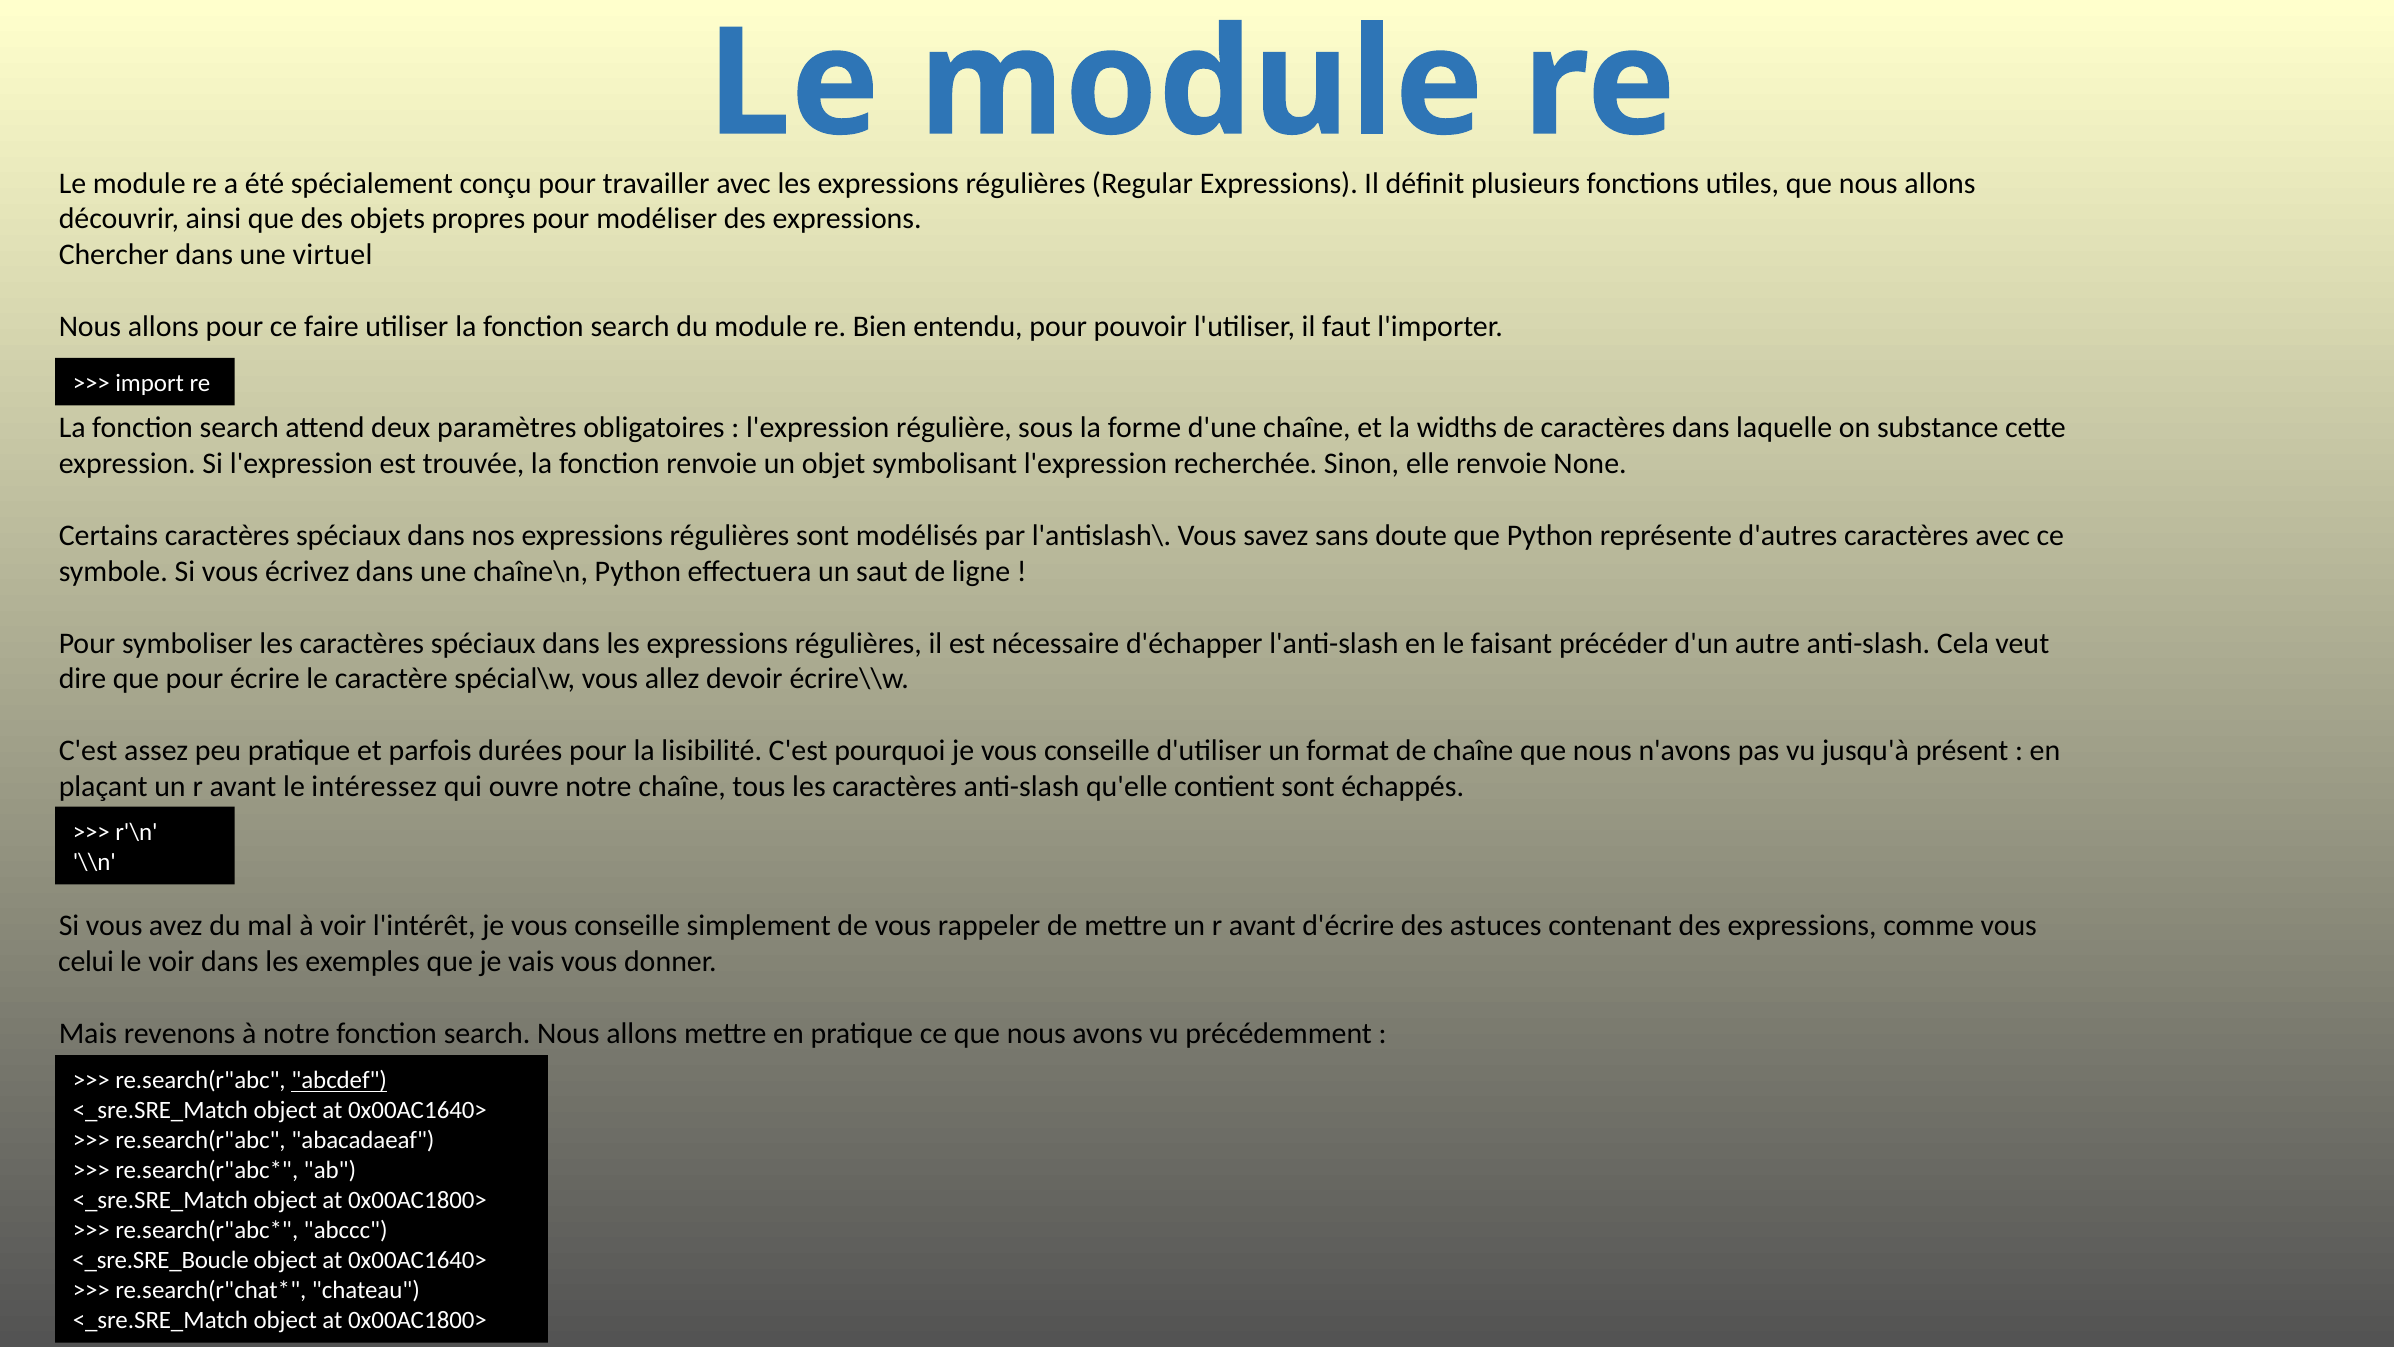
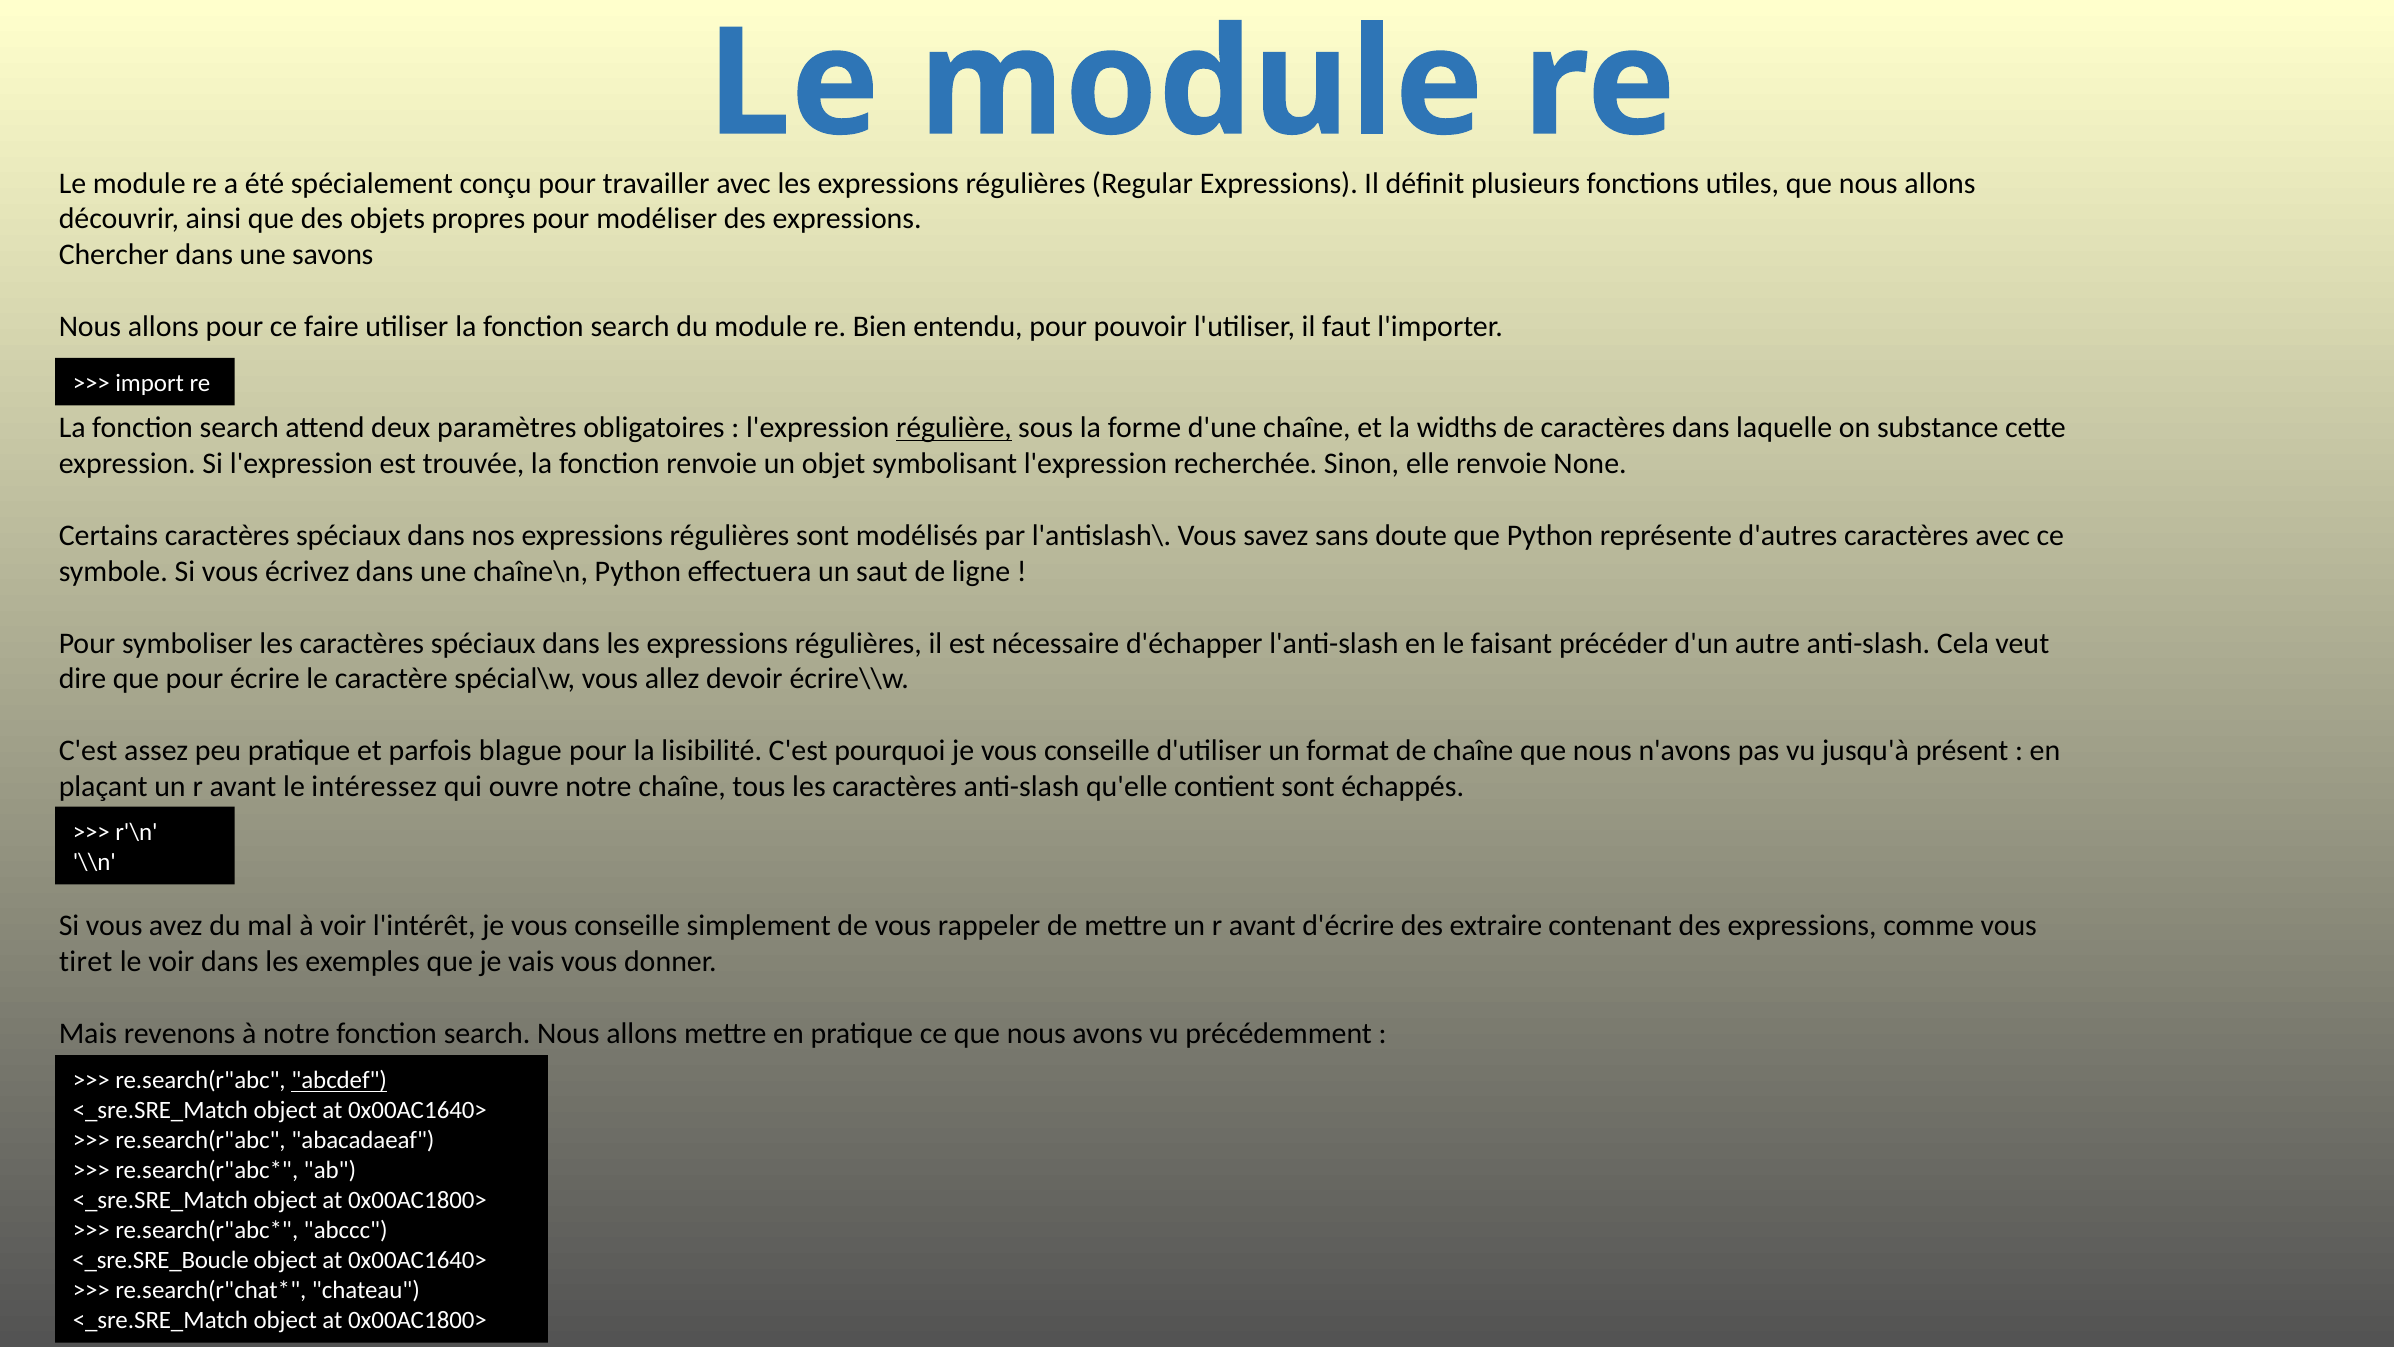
virtuel: virtuel -> savons
régulière underline: none -> present
durées: durées -> blague
astuces: astuces -> extraire
celui: celui -> tiret
